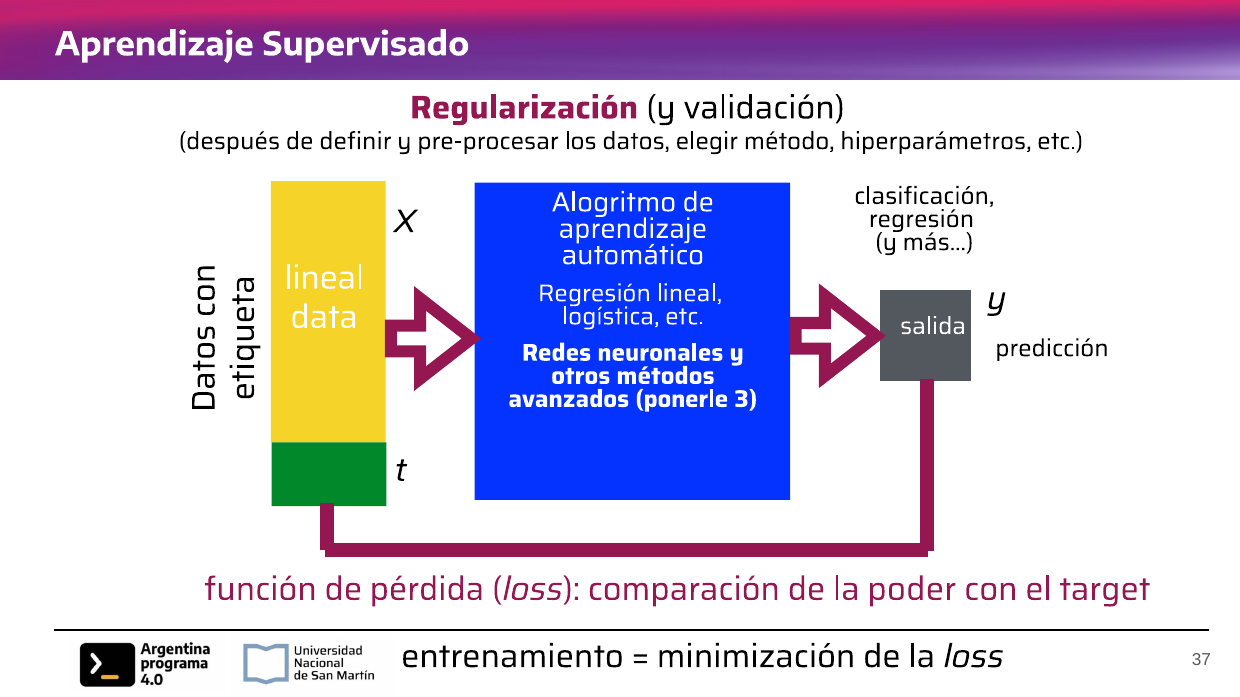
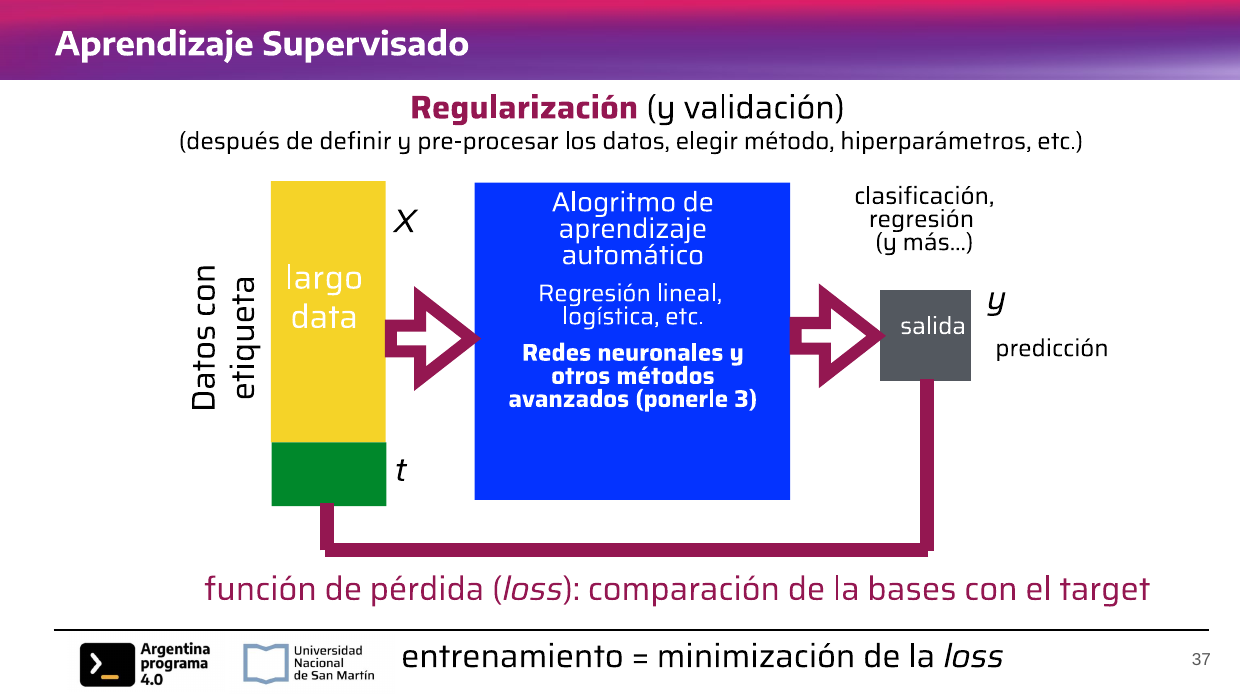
lineal at (324, 278): lineal -> largo
poder: poder -> bases
